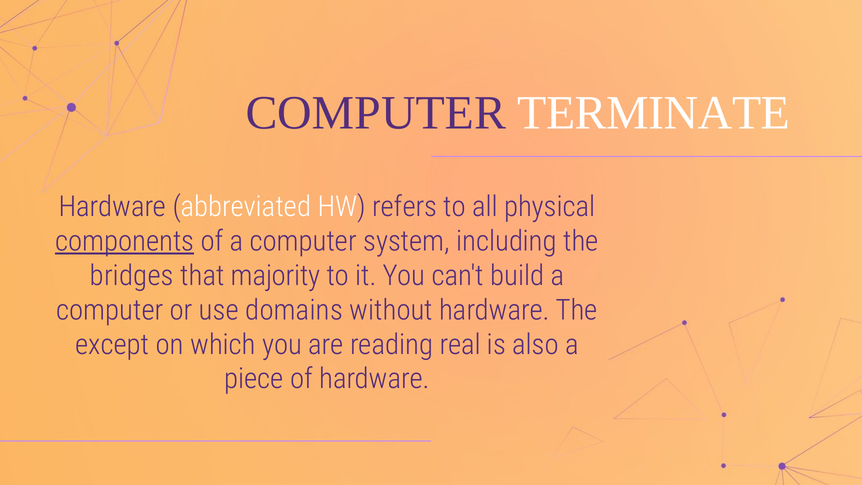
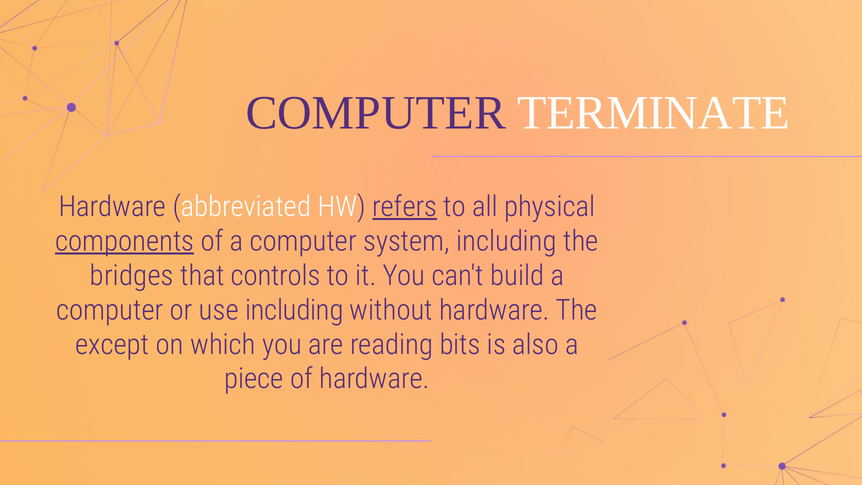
refers underline: none -> present
majority: majority -> controls
use domains: domains -> including
real: real -> bits
